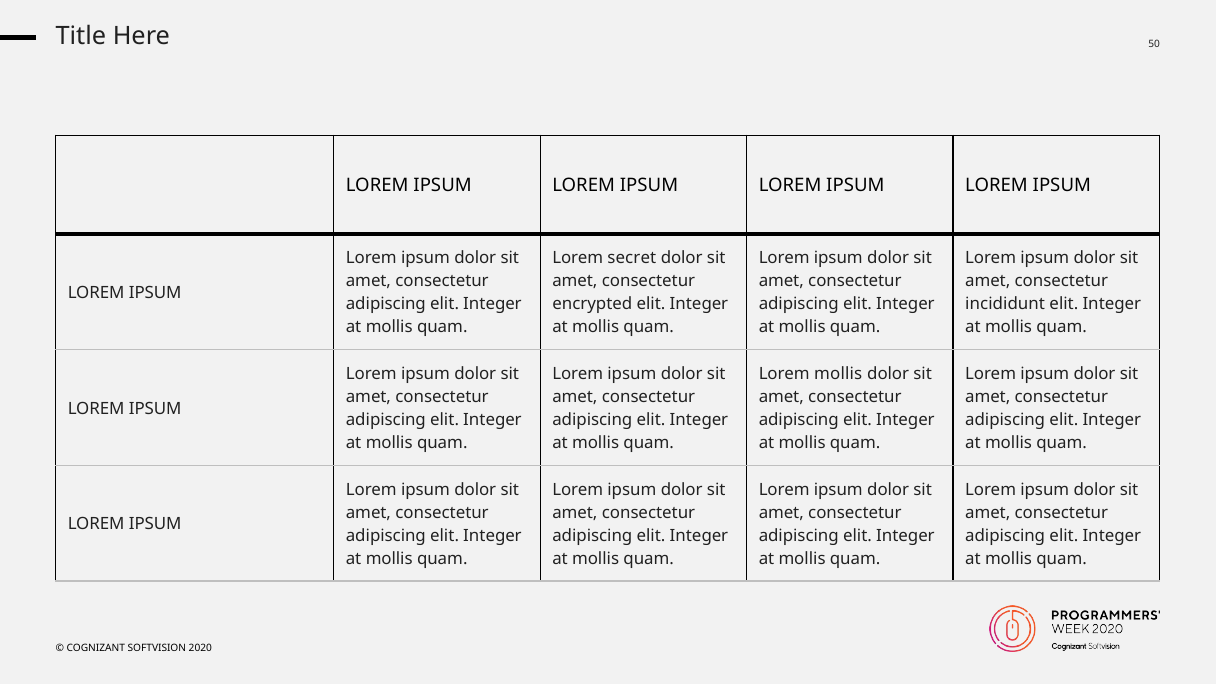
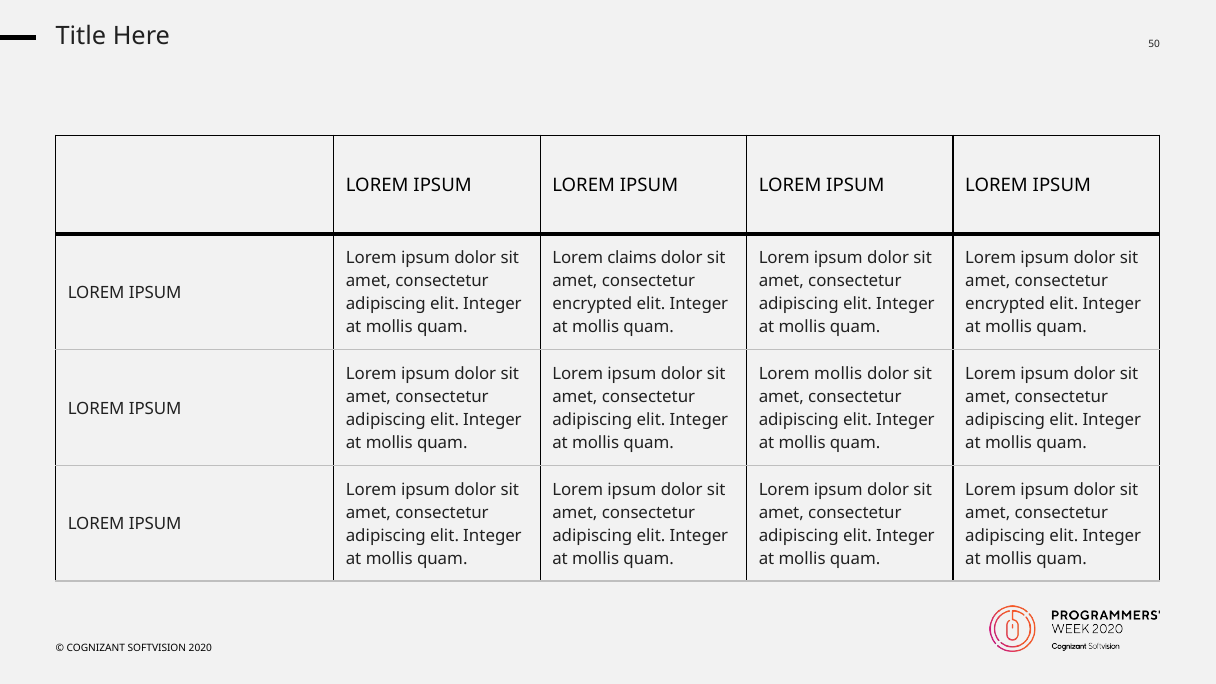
secret: secret -> claims
incididunt at (1005, 304): incididunt -> encrypted
